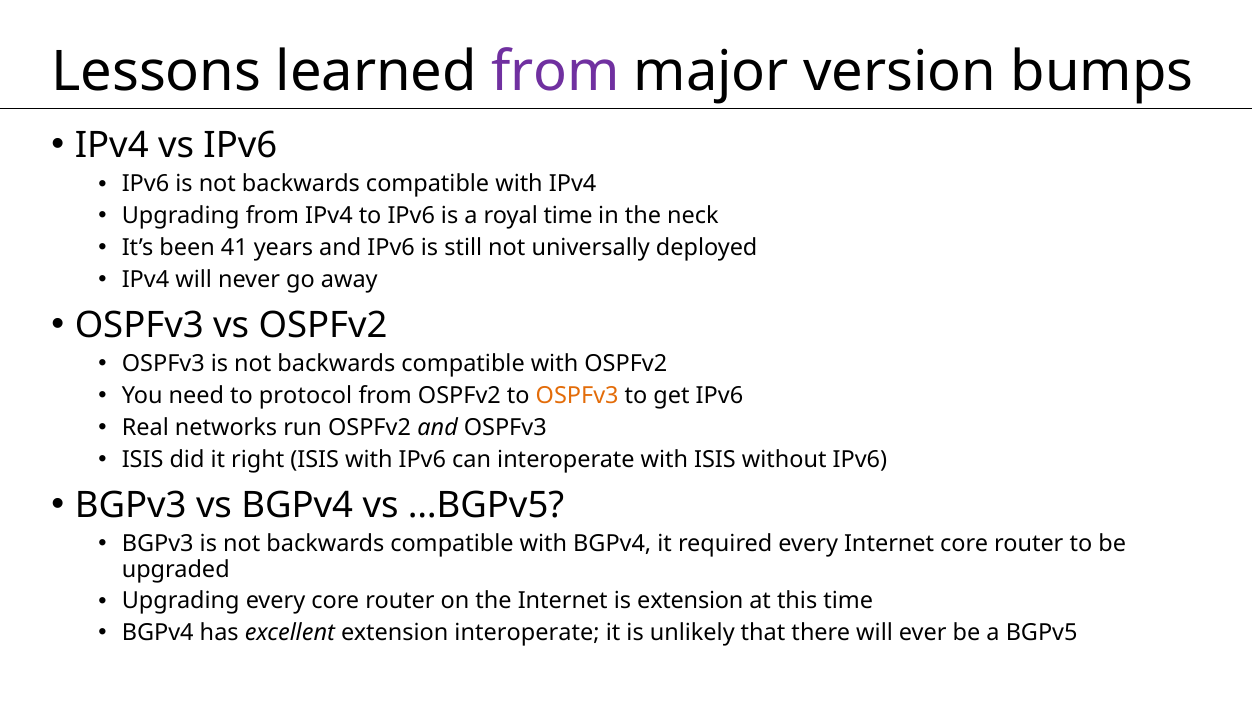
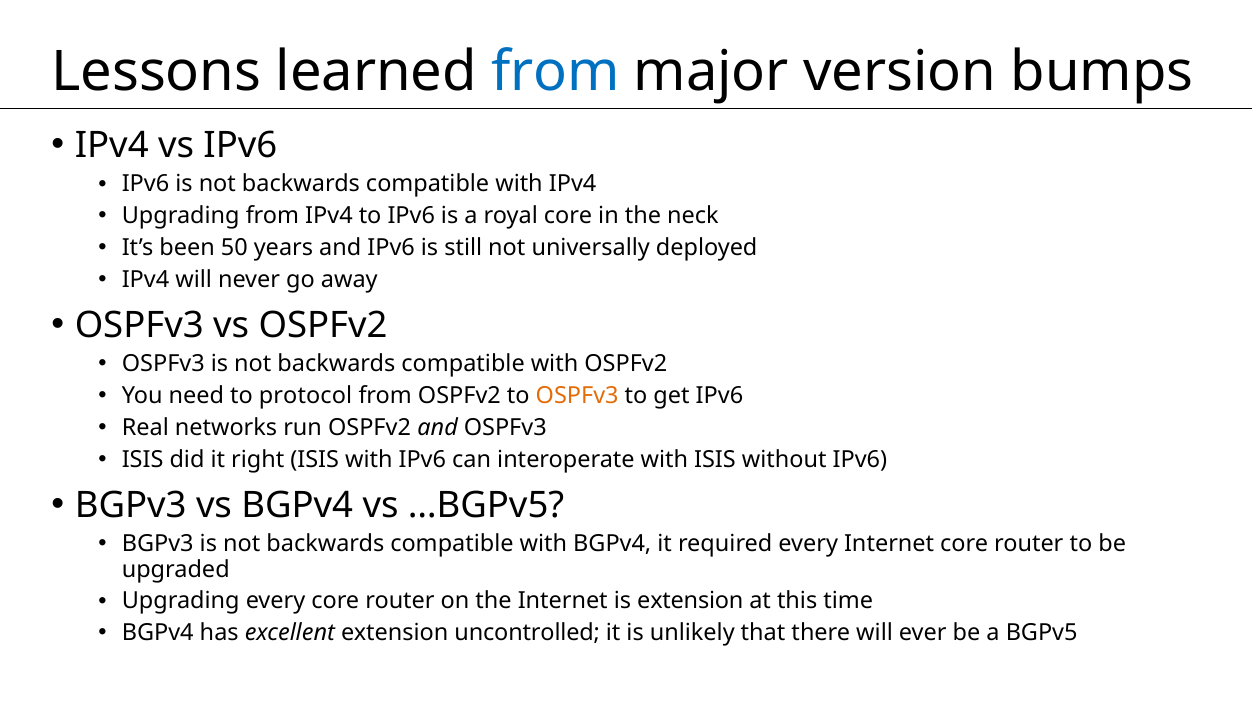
from at (556, 72) colour: purple -> blue
royal time: time -> core
41: 41 -> 50
extension interoperate: interoperate -> uncontrolled
